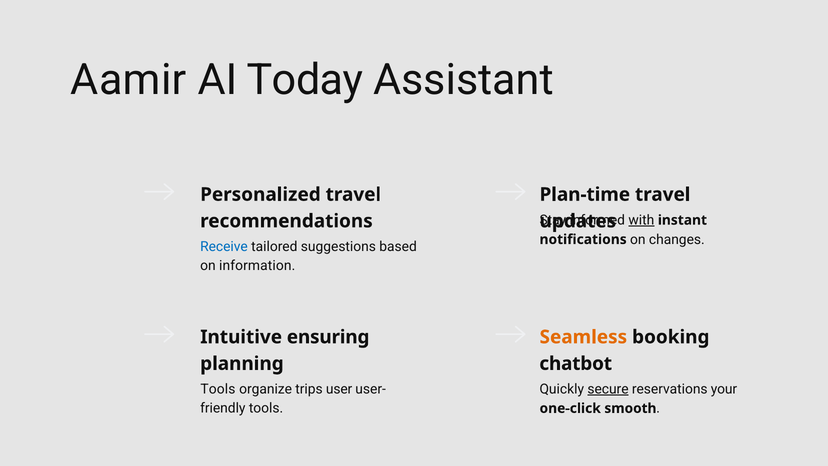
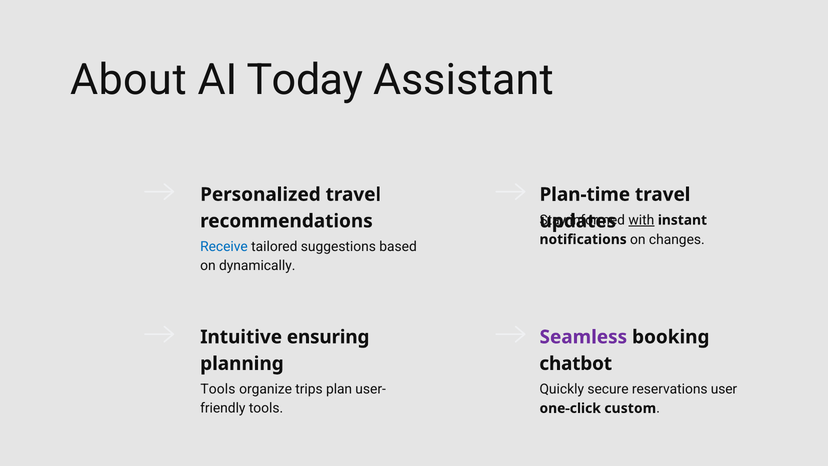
Aamir: Aamir -> About
information: information -> dynamically
Seamless colour: orange -> purple
user: user -> plan
secure underline: present -> none
your: your -> user
smooth: smooth -> custom
